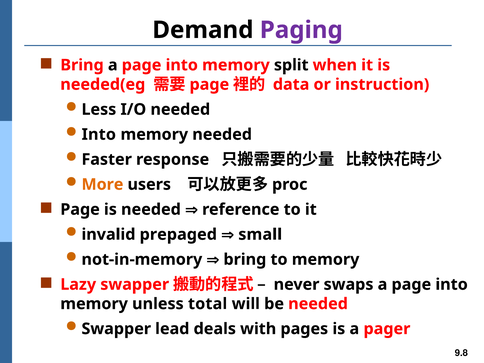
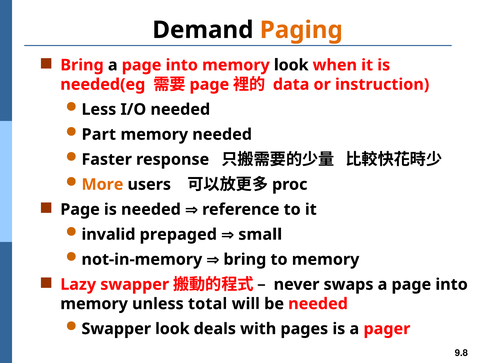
Paging colour: purple -> orange
memory split: split -> look
Into at (99, 134): Into -> Part
Swapper lead: lead -> look
